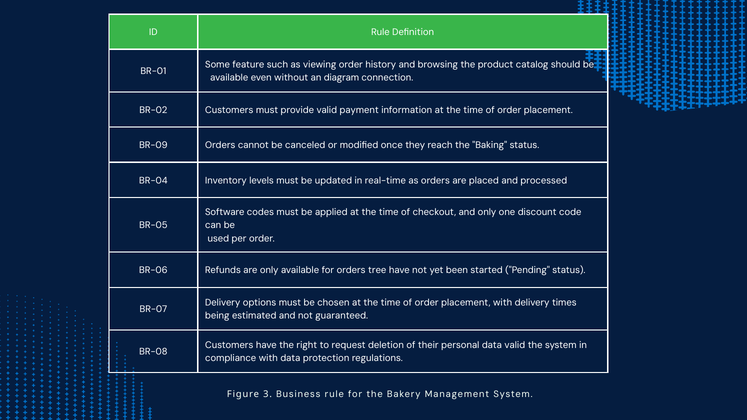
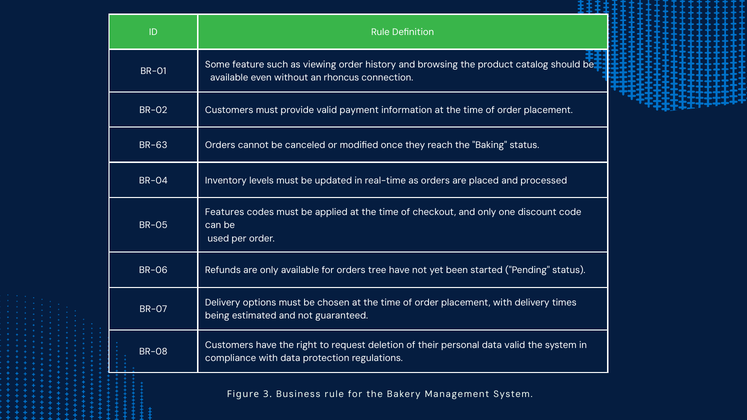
diagram: diagram -> rhoncus
BR-09: BR-09 -> BR-63
Software: Software -> Features
